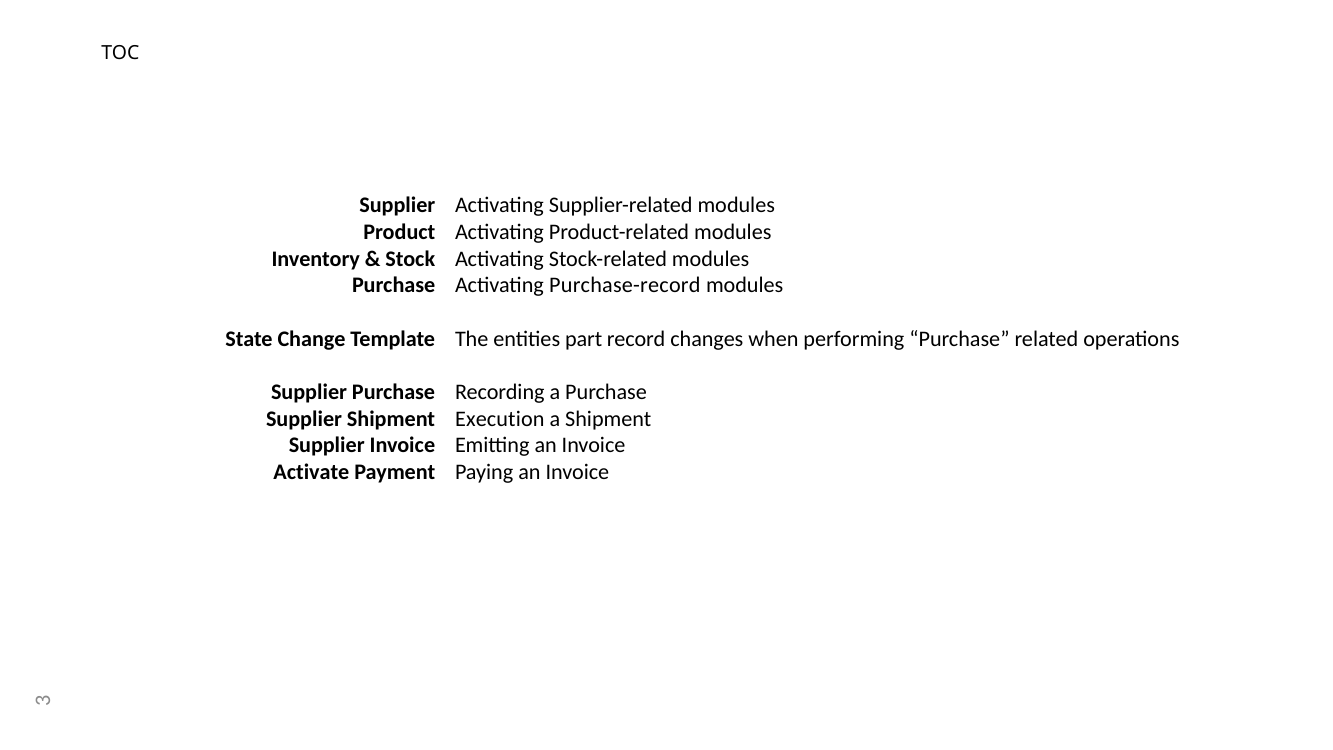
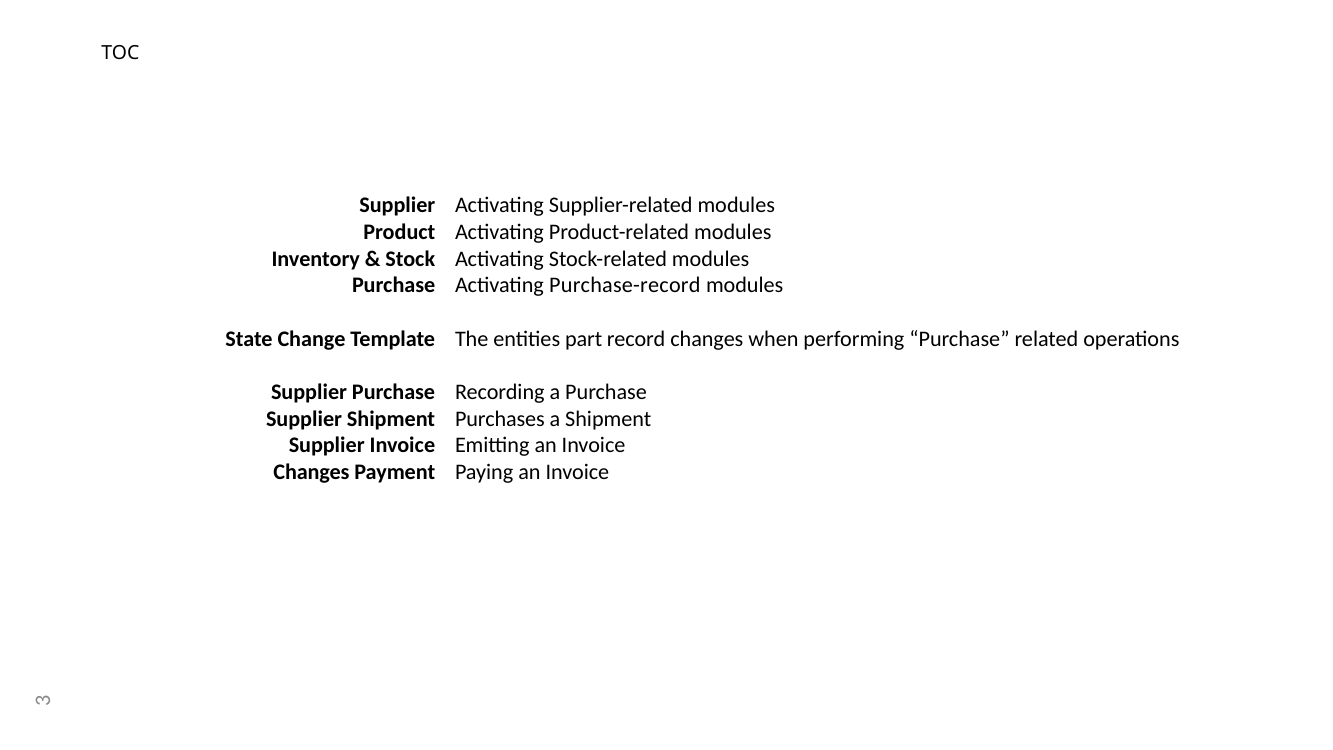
Execution: Execution -> Purchases
Activate at (311, 472): Activate -> Changes
